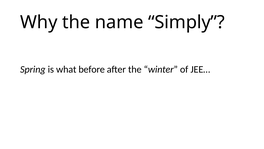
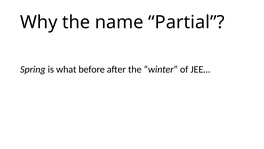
Simply: Simply -> Partial
